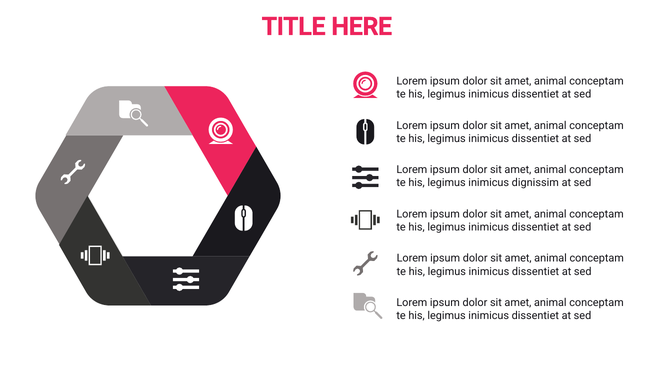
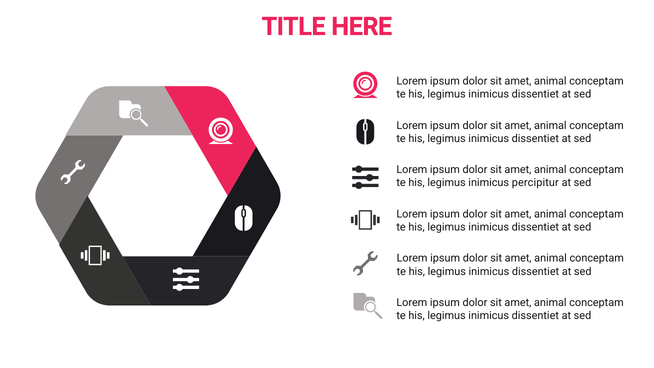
dignissim: dignissim -> percipitur
